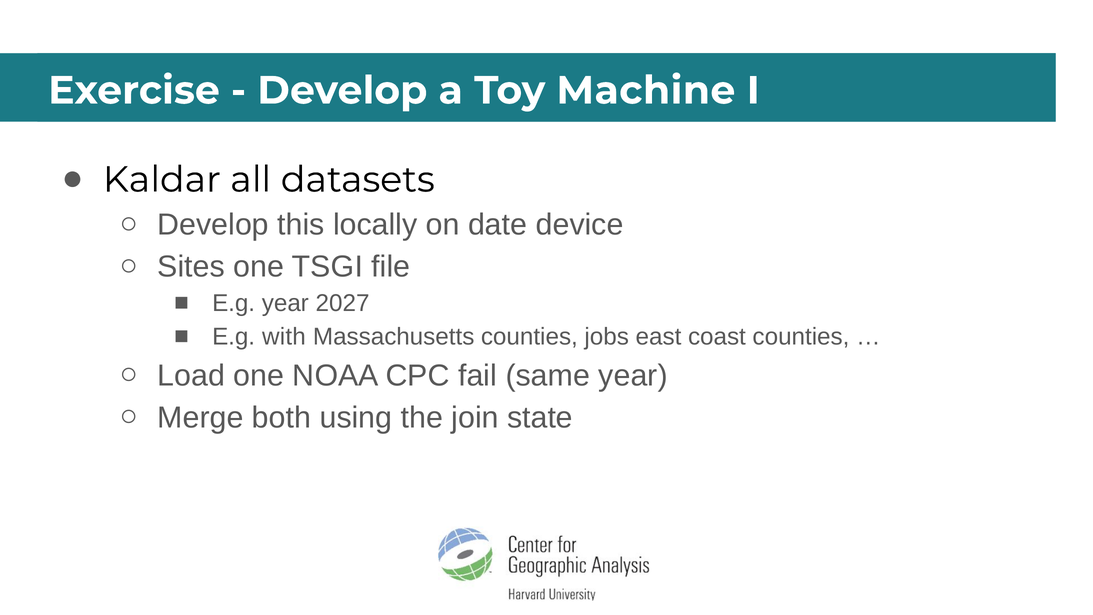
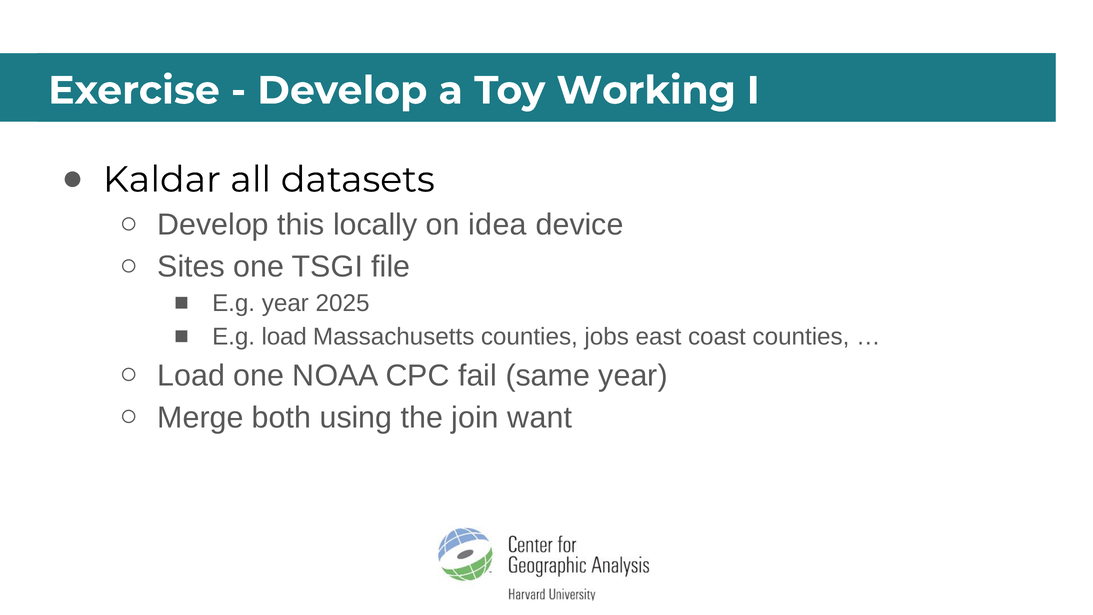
Machine: Machine -> Working
date: date -> idea
2027: 2027 -> 2025
E.g with: with -> load
state: state -> want
